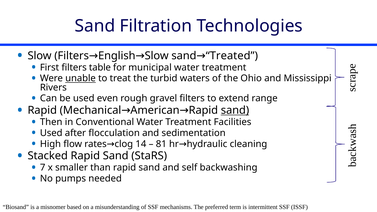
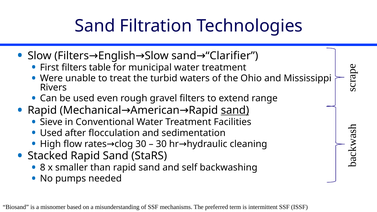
Treated: Treated -> Clarifier
unable underline: present -> none
Then: Then -> Sieve
14 at (141, 144): 14 -> 30
81 at (161, 144): 81 -> 30
7: 7 -> 8
